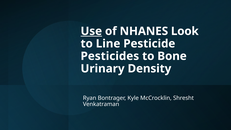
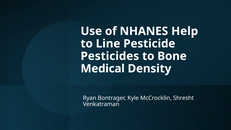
Use underline: present -> none
Look: Look -> Help
Urinary: Urinary -> Medical
